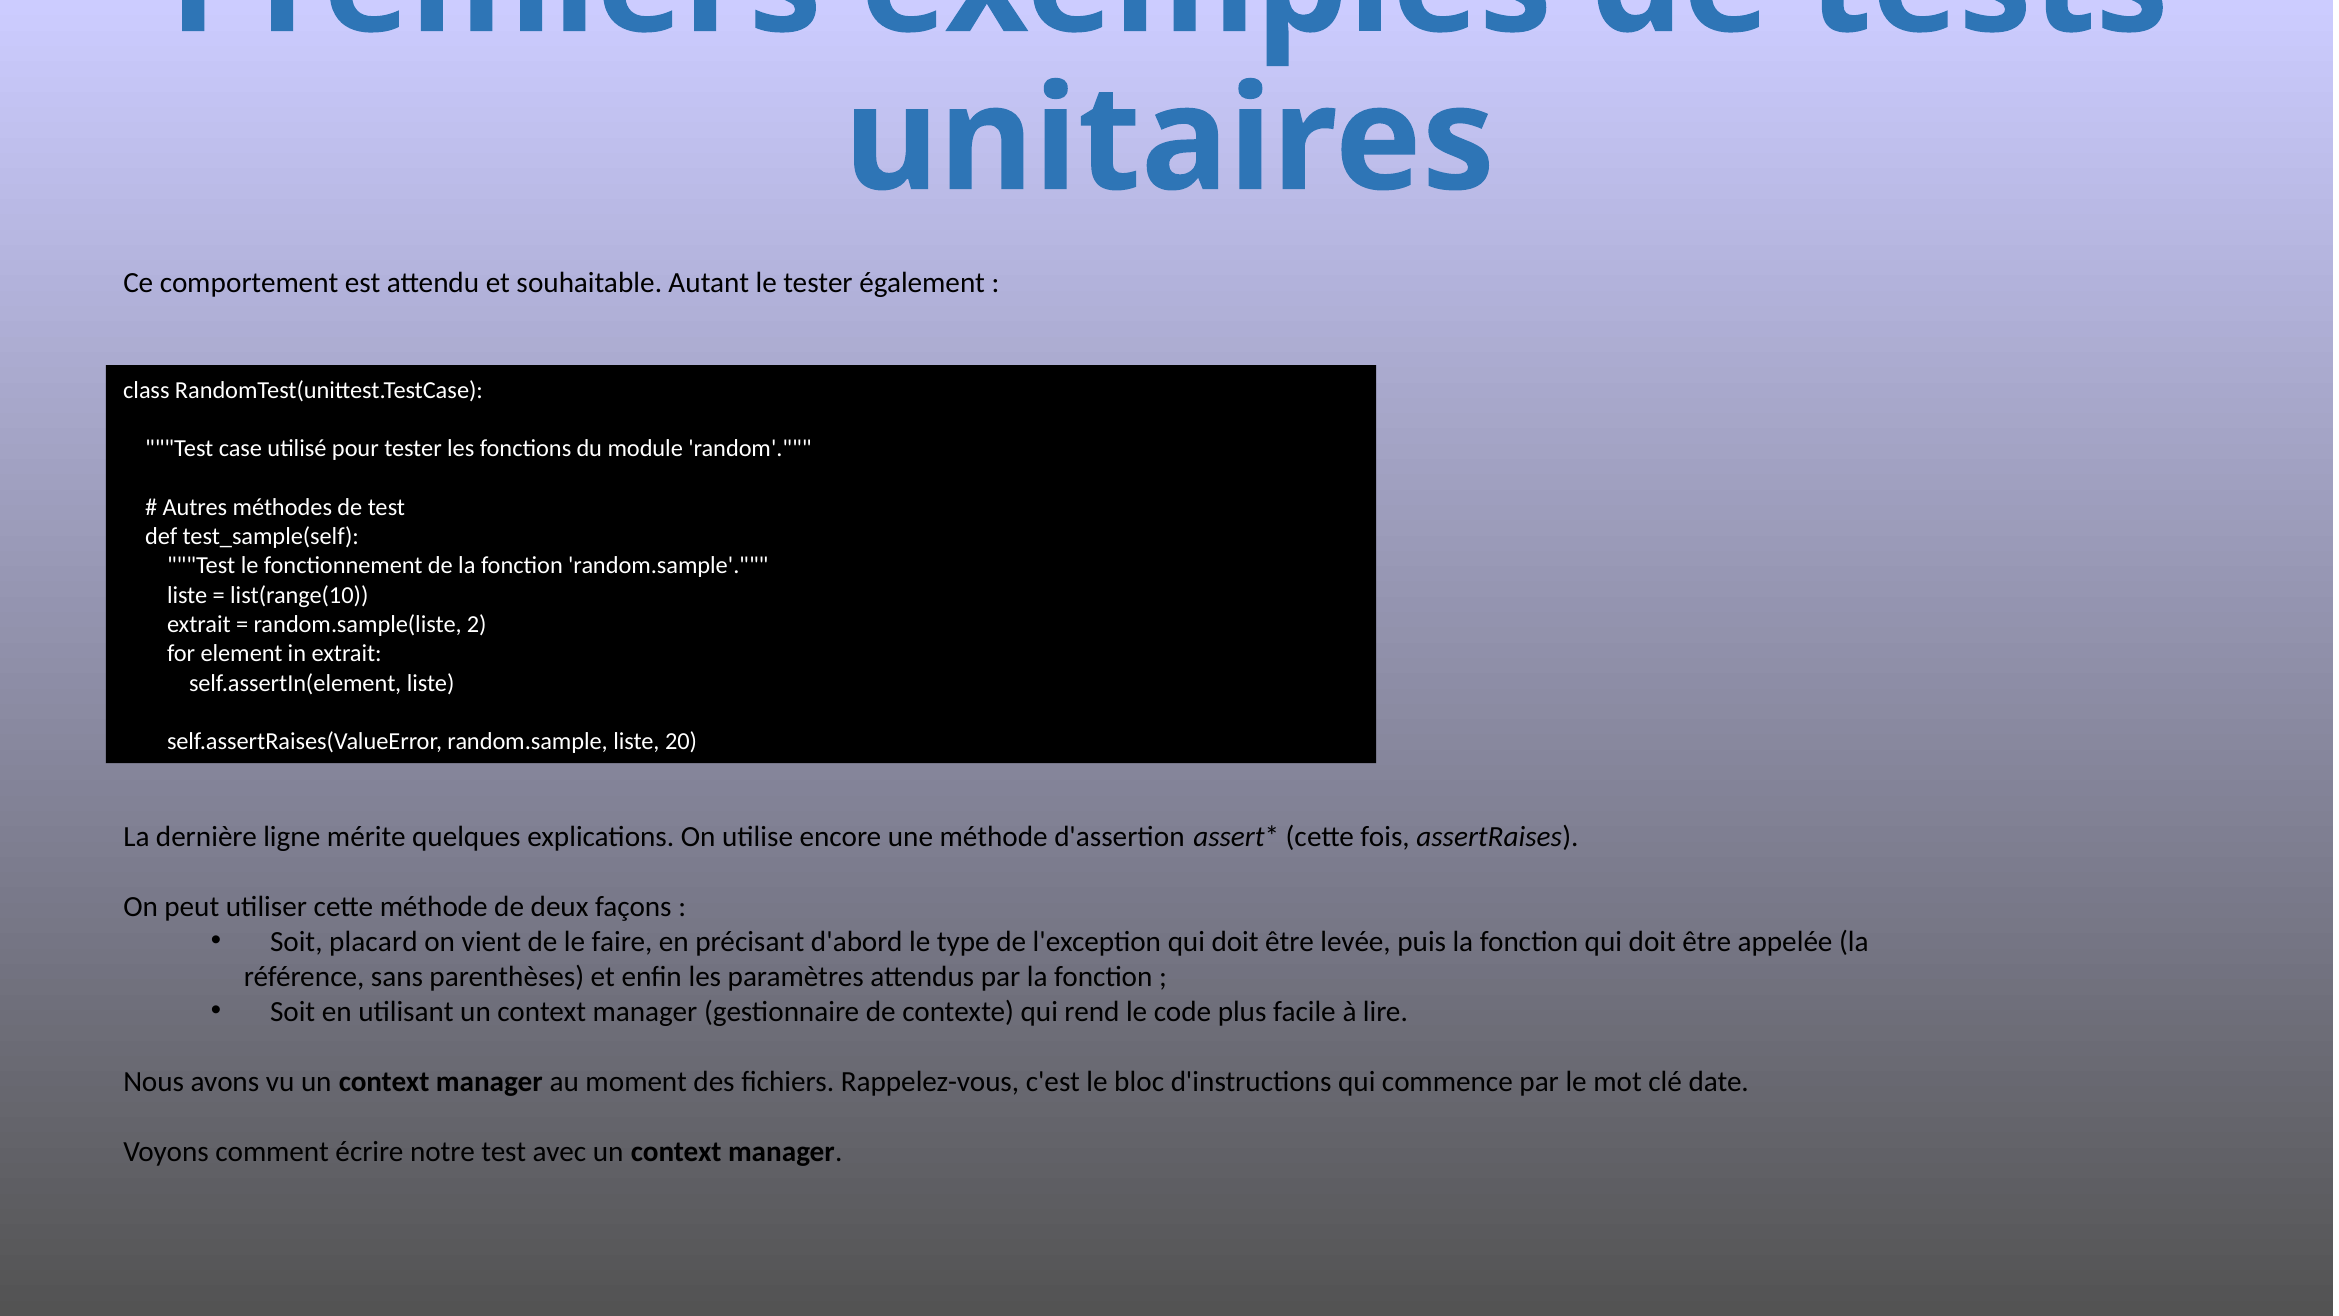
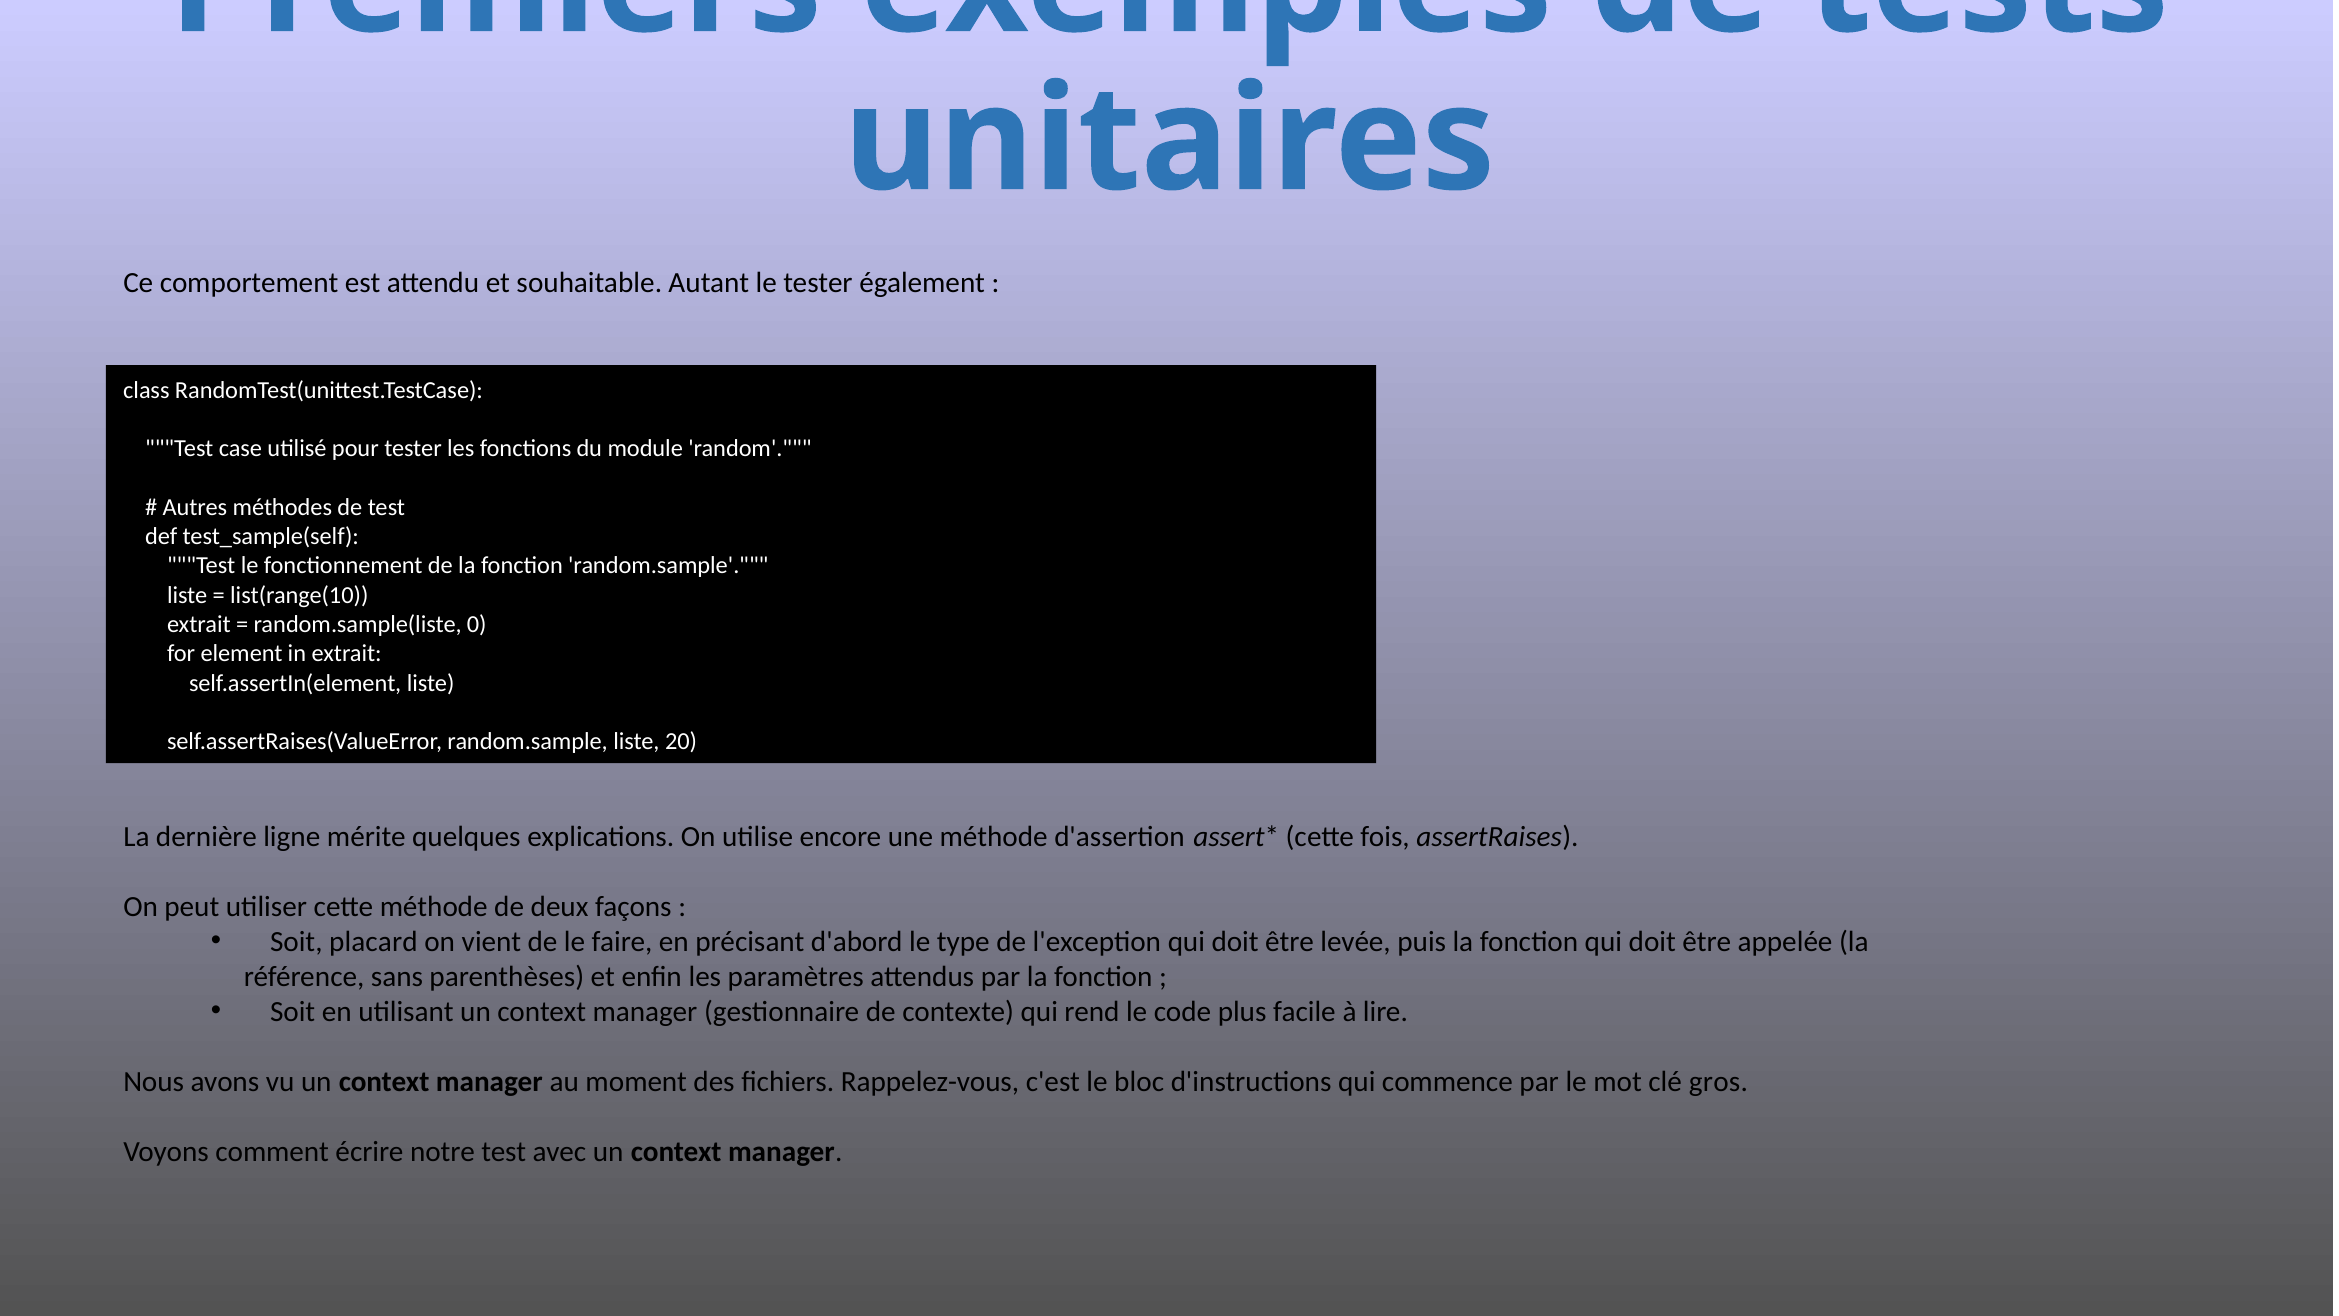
2: 2 -> 0
date: date -> gros
